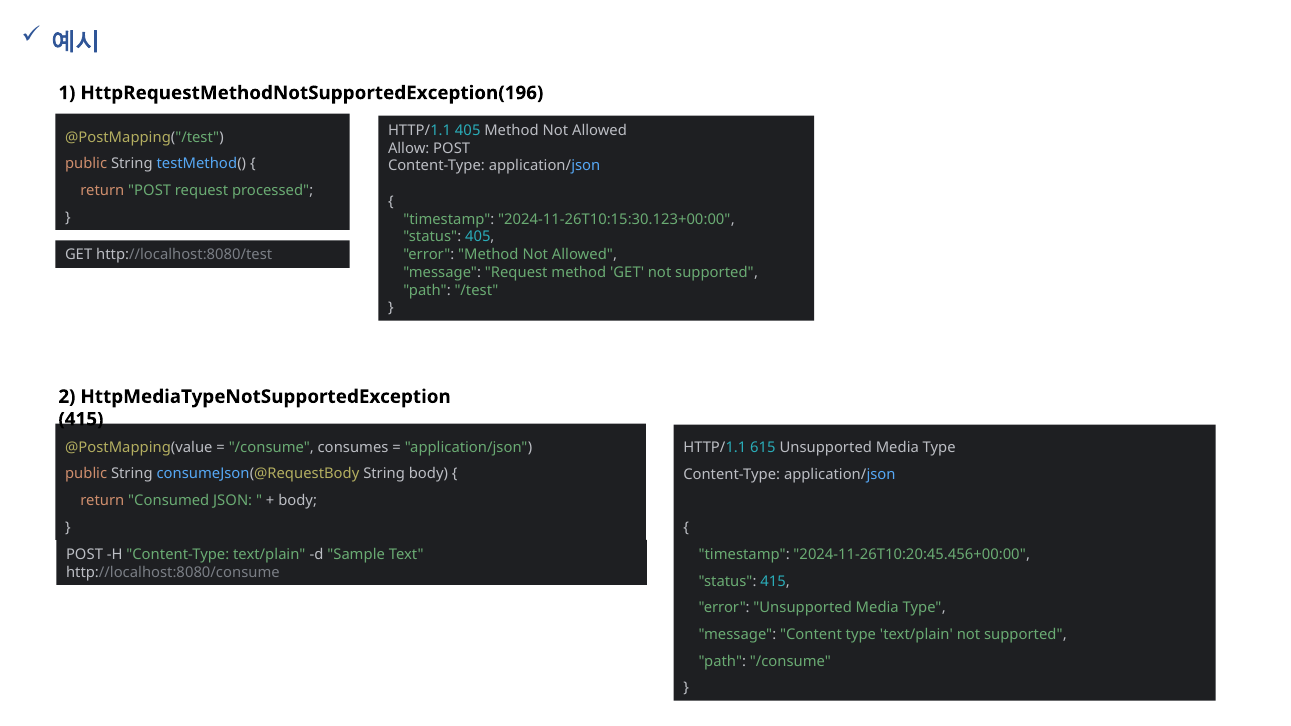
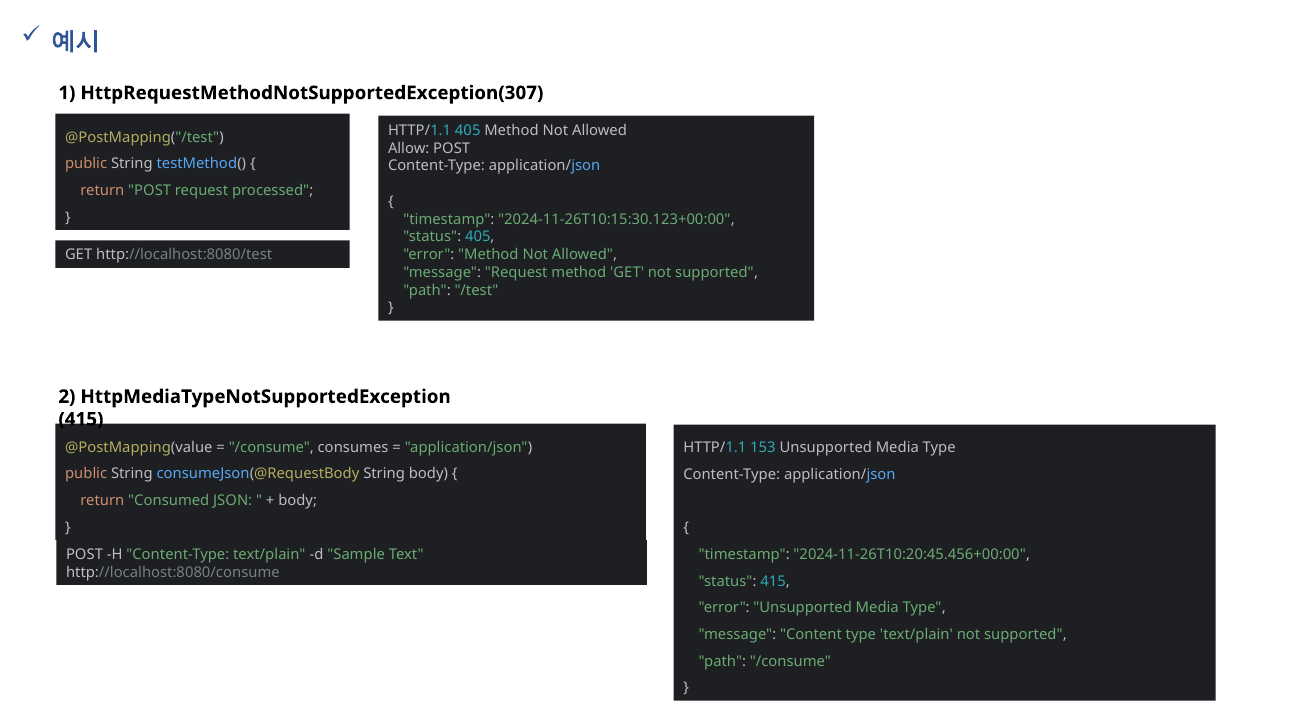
HttpRequestMethodNotSupportedException(196: HttpRequestMethodNotSupportedException(196 -> HttpRequestMethodNotSupportedException(307
615: 615 -> 153
